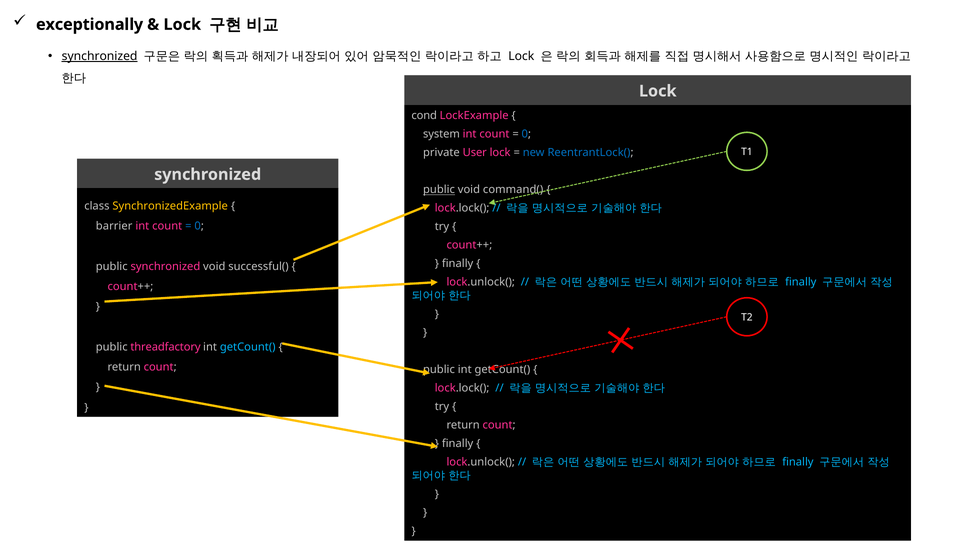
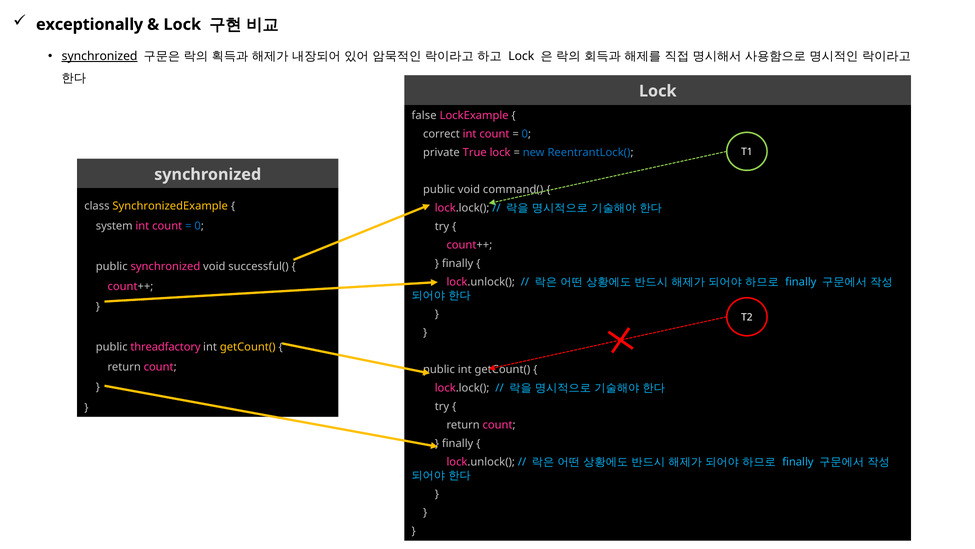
cond: cond -> false
system: system -> correct
User: User -> True
public at (439, 190) underline: present -> none
barrier: barrier -> system
getCount( at (248, 347) colour: light blue -> yellow
